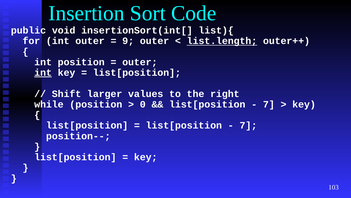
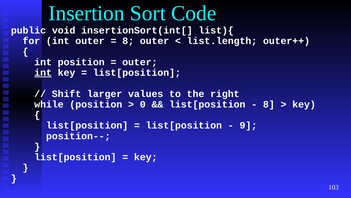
9 at (128, 41): 9 -> 8
list.length underline: present -> none
7 at (269, 104): 7 -> 8
7 at (248, 125): 7 -> 9
